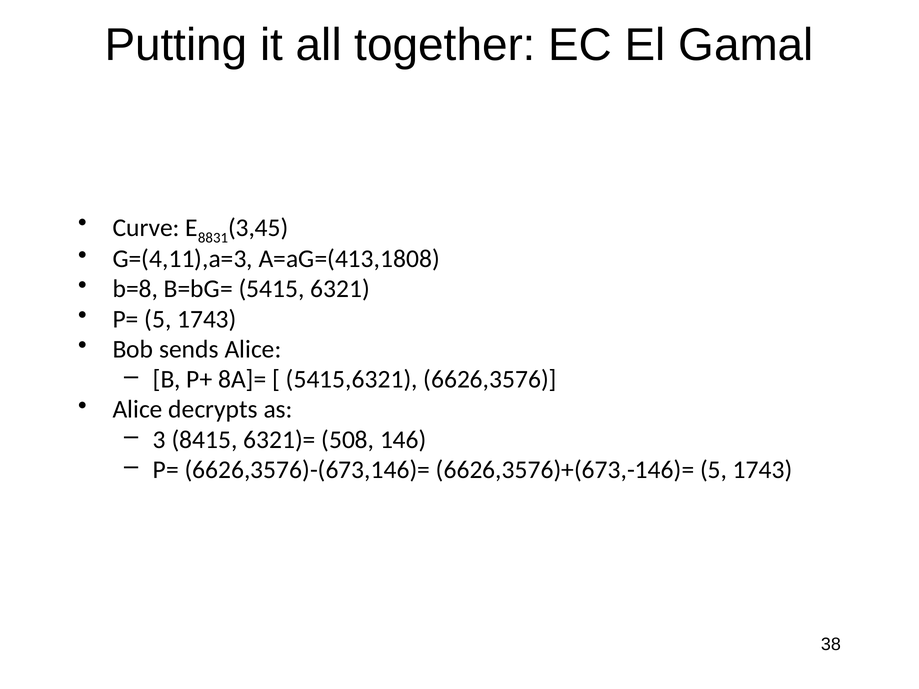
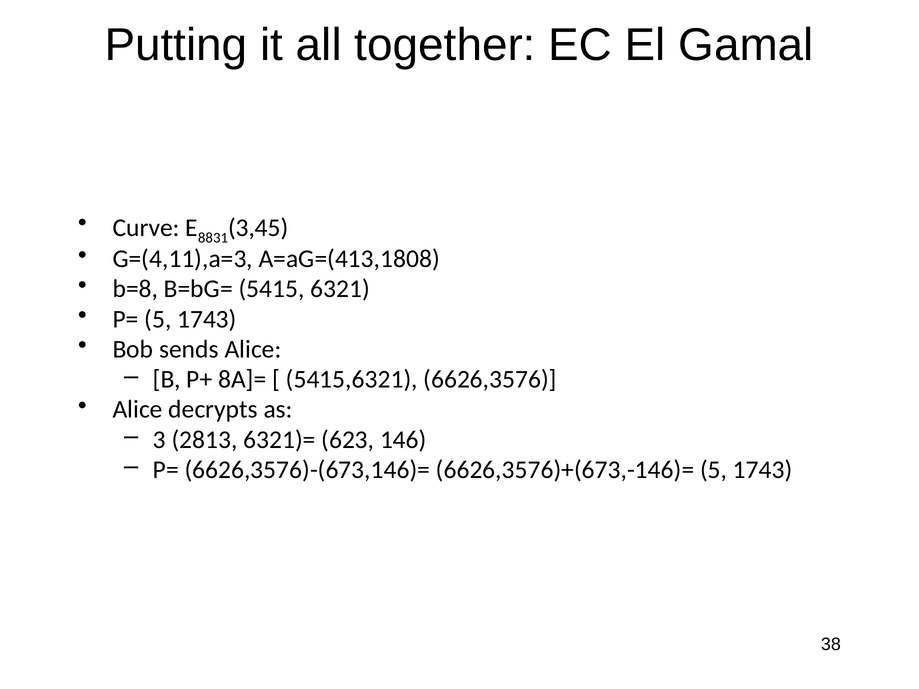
8415: 8415 -> 2813
508: 508 -> 623
